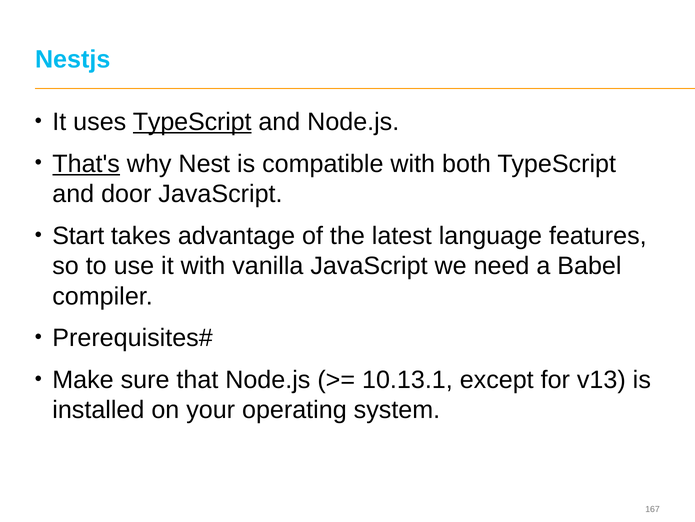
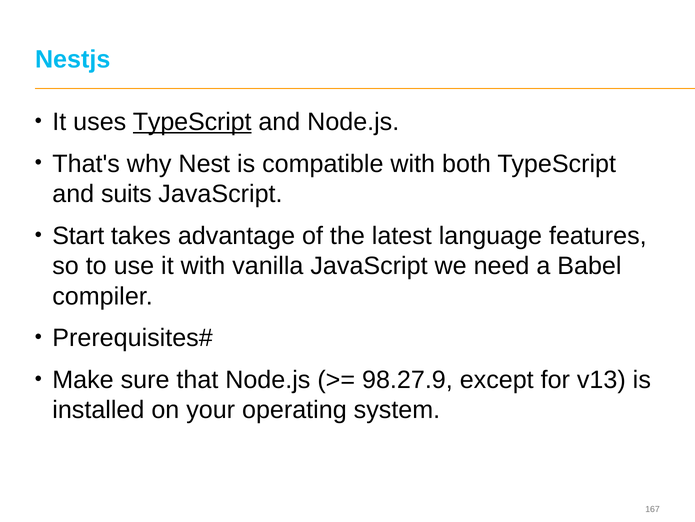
That's underline: present -> none
door: door -> suits
10.13.1: 10.13.1 -> 98.27.9
